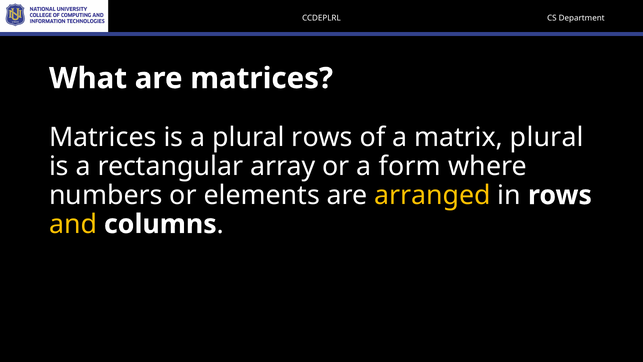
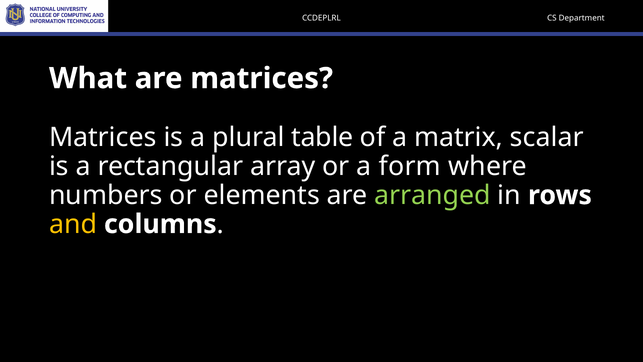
plural rows: rows -> table
matrix plural: plural -> scalar
arranged colour: yellow -> light green
